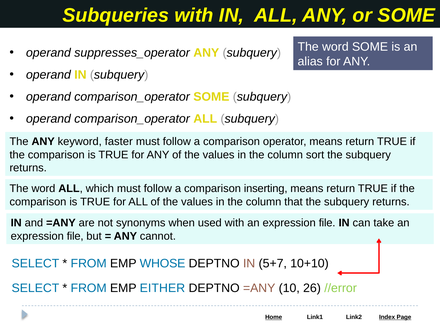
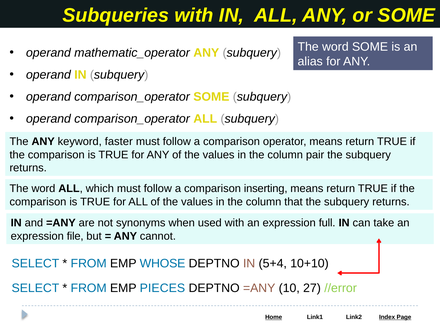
suppresses_operator: suppresses_operator -> mathematic_operator
sort: sort -> pair
with an expression file: file -> full
5+7: 5+7 -> 5+4
EITHER: EITHER -> PIECES
26: 26 -> 27
